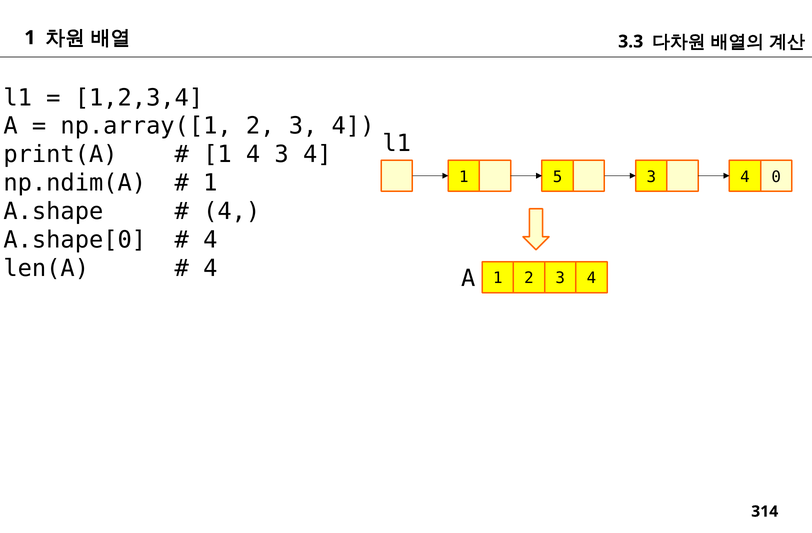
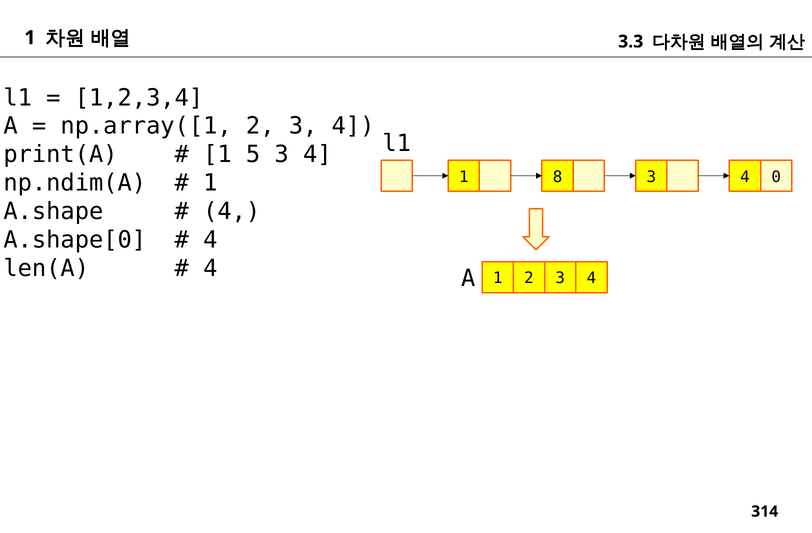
1 4: 4 -> 5
5: 5 -> 8
